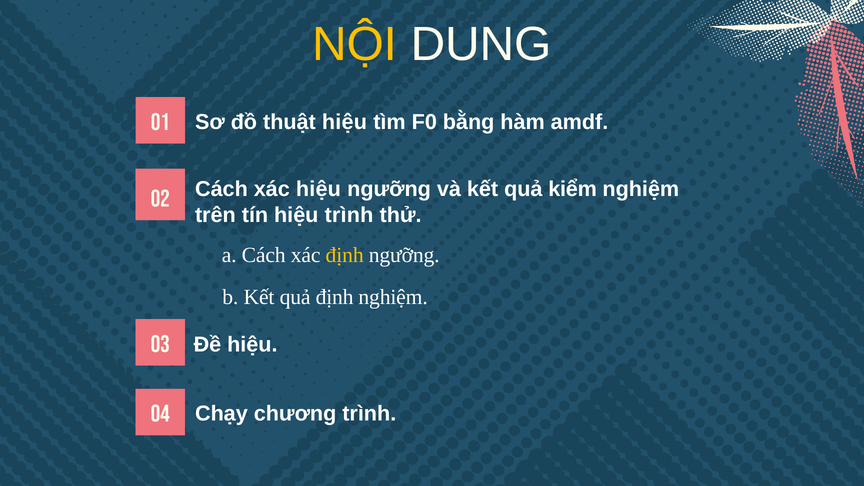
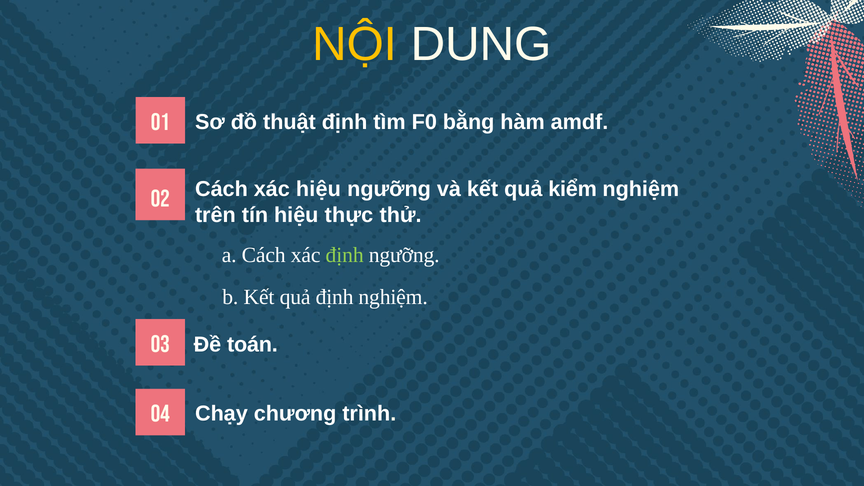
thuật hiệu: hiệu -> định
hiệu trình: trình -> thực
định at (345, 255) colour: yellow -> light green
Đề hiệu: hiệu -> toán
